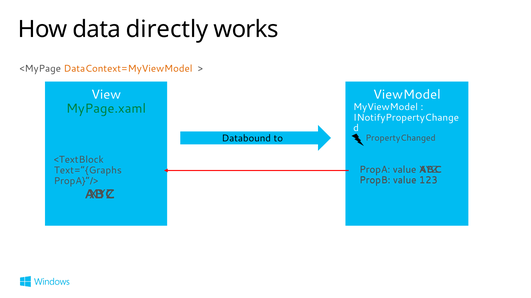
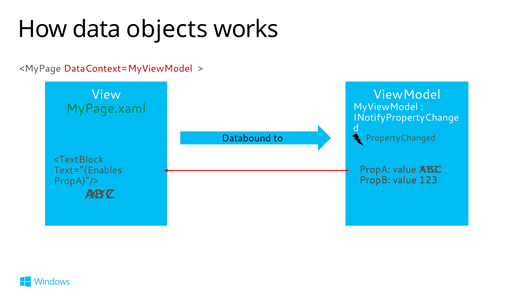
directly: directly -> objects
DataContext=MyViewModel colour: orange -> red
Text=“{Graphs: Text=“{Graphs -> Text=“{Enables
